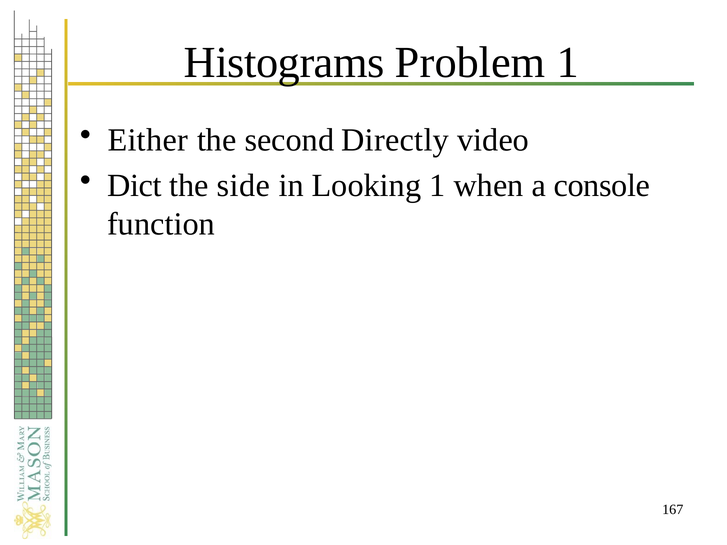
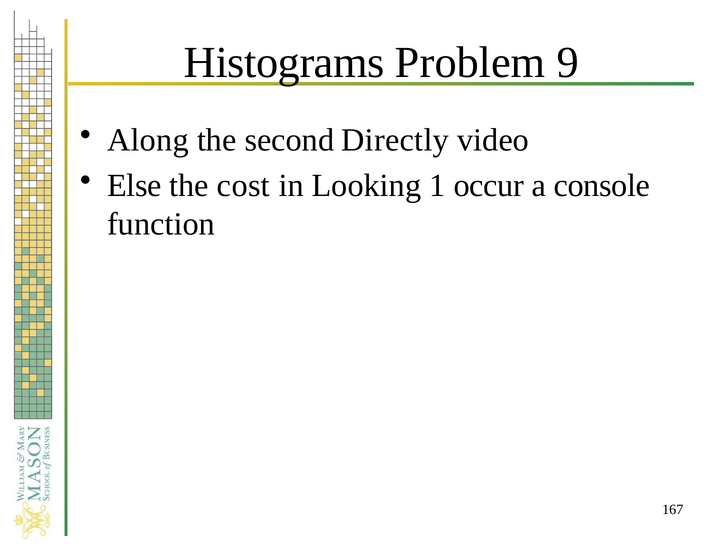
Problem 1: 1 -> 9
Either: Either -> Along
Dict: Dict -> Else
side: side -> cost
when: when -> occur
